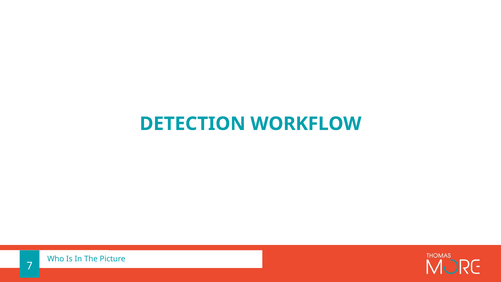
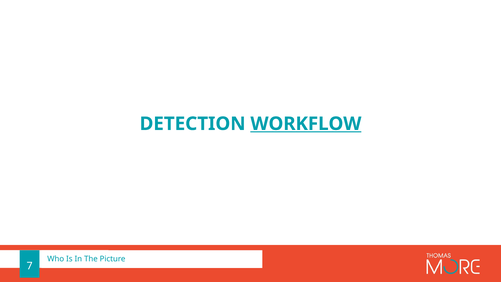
WORKFLOW underline: none -> present
